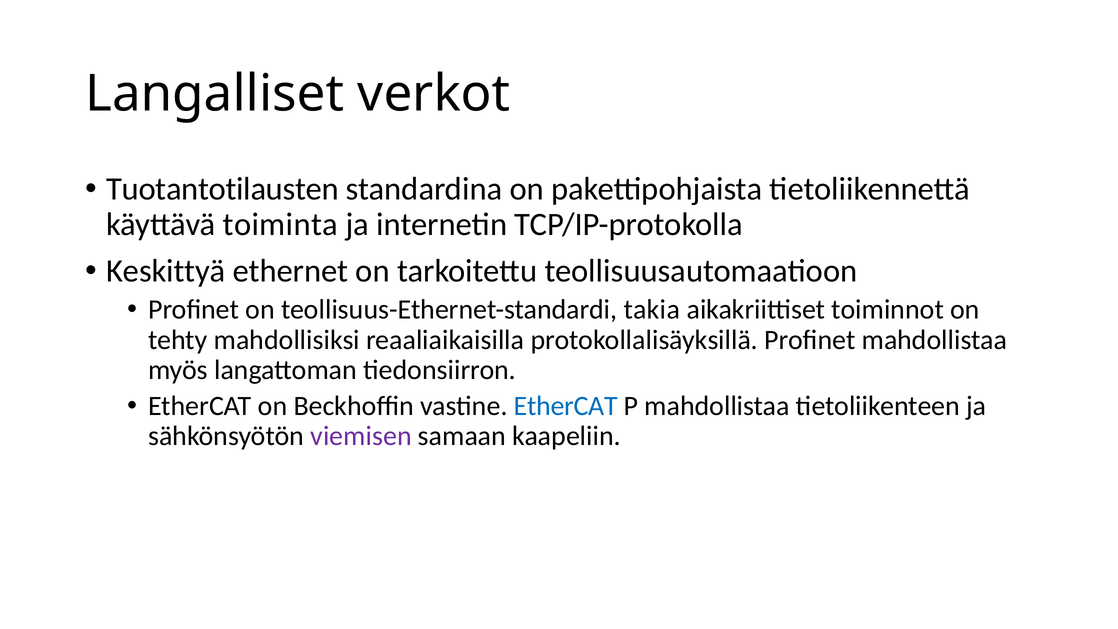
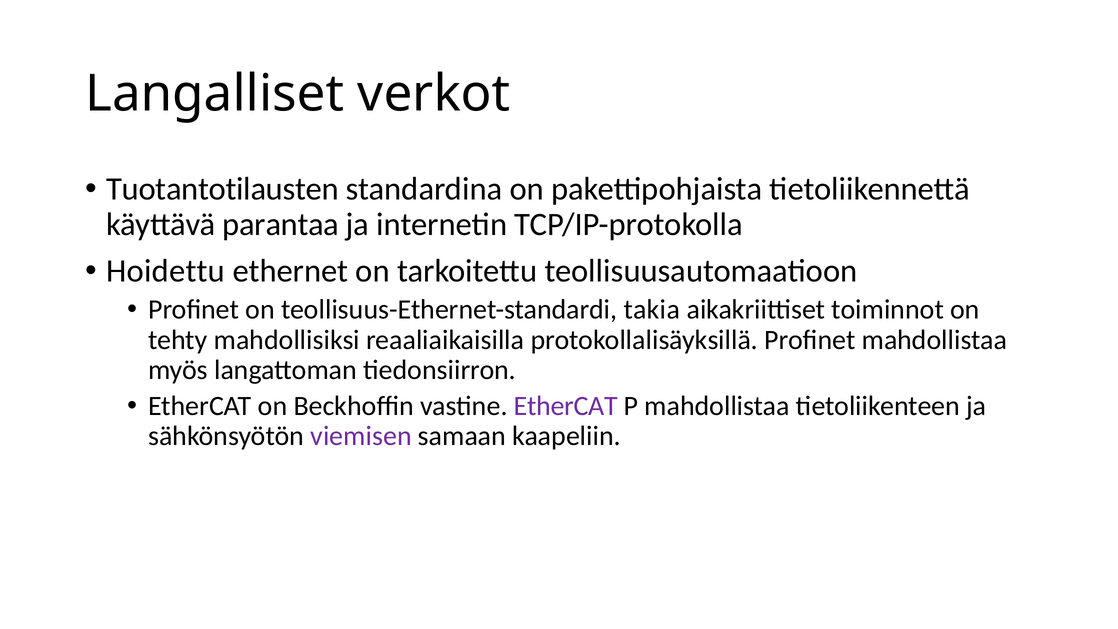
toiminta: toiminta -> parantaa
Keskittyä: Keskittyä -> Hoidettu
EtherCAT at (566, 406) colour: blue -> purple
